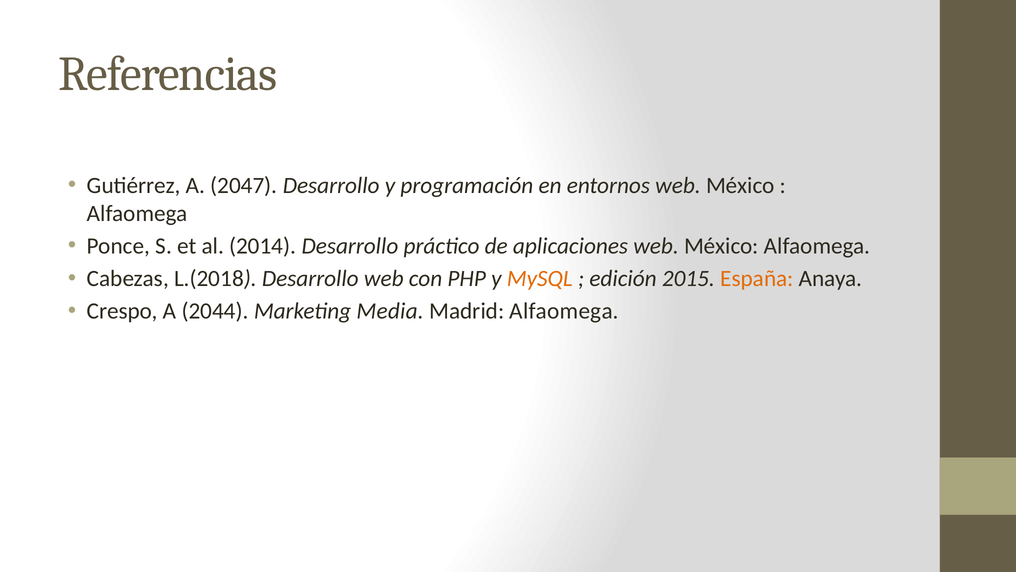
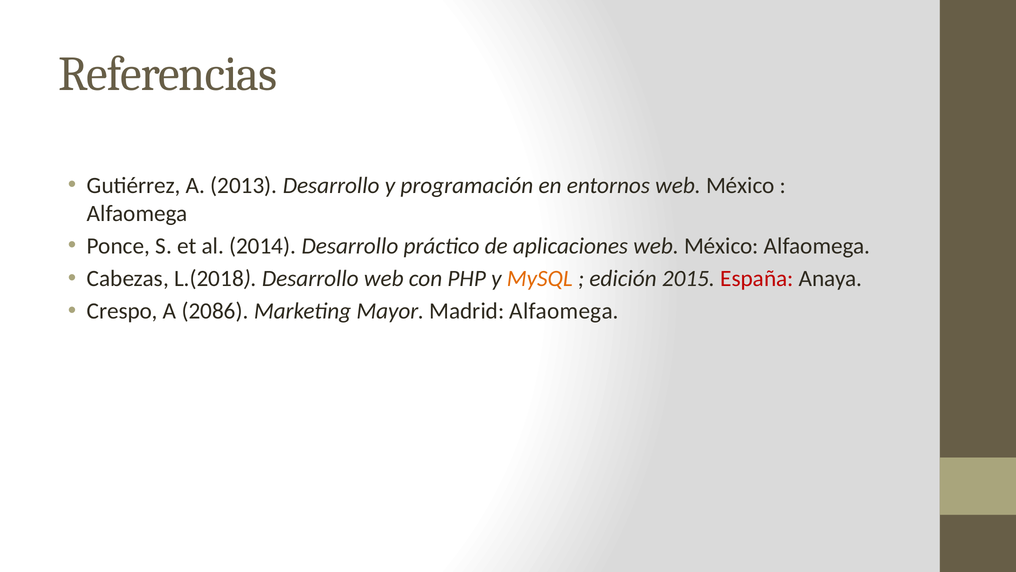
2047: 2047 -> 2013
España colour: orange -> red
2044: 2044 -> 2086
Media: Media -> Mayor
